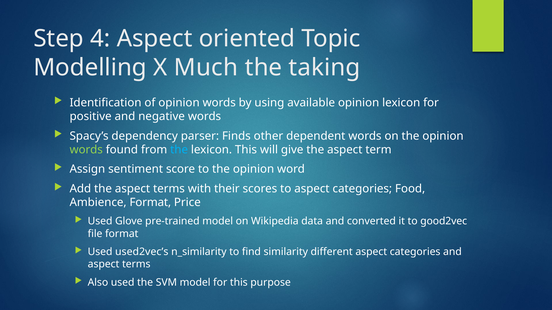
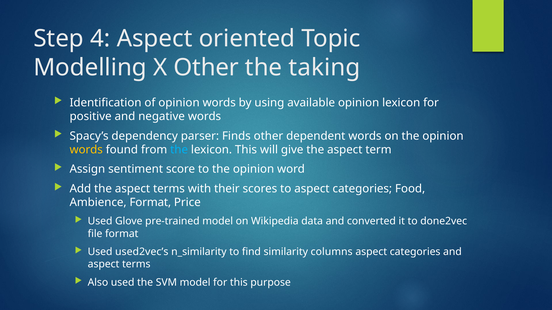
X Much: Much -> Other
words at (86, 150) colour: light green -> yellow
good2vec: good2vec -> done2vec
different: different -> columns
